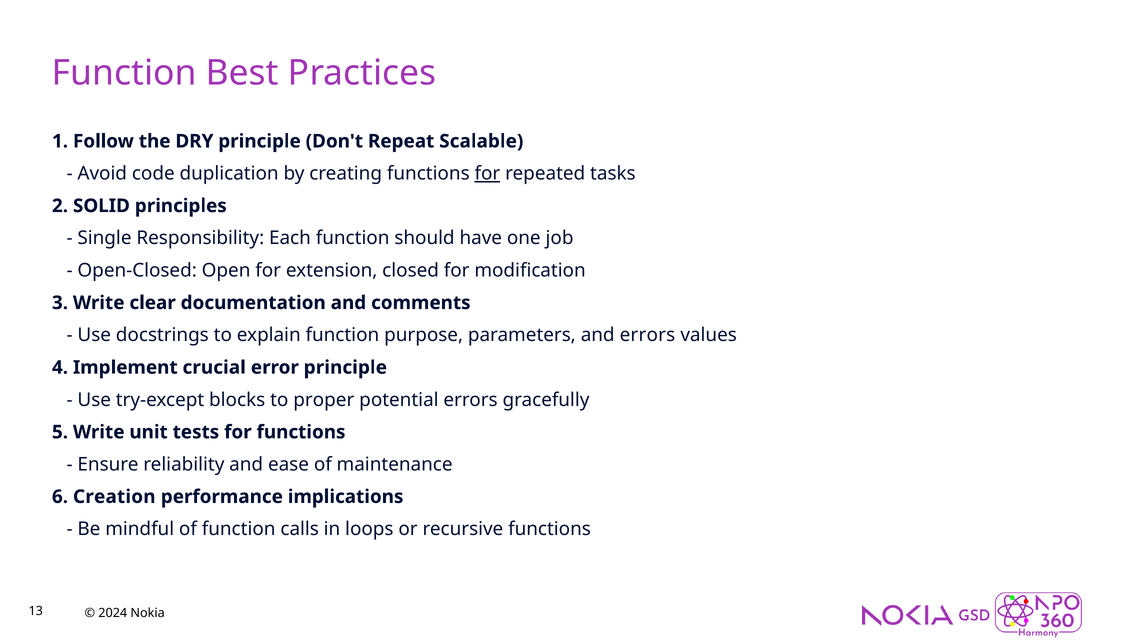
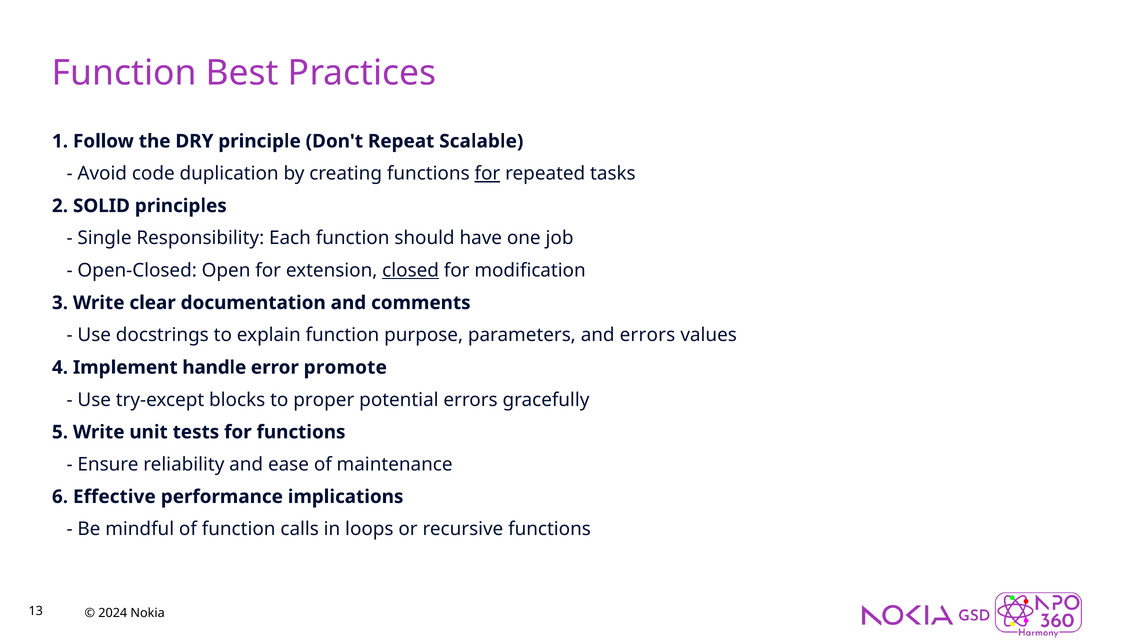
closed underline: none -> present
crucial: crucial -> handle
error principle: principle -> promote
Creation: Creation -> Effective
